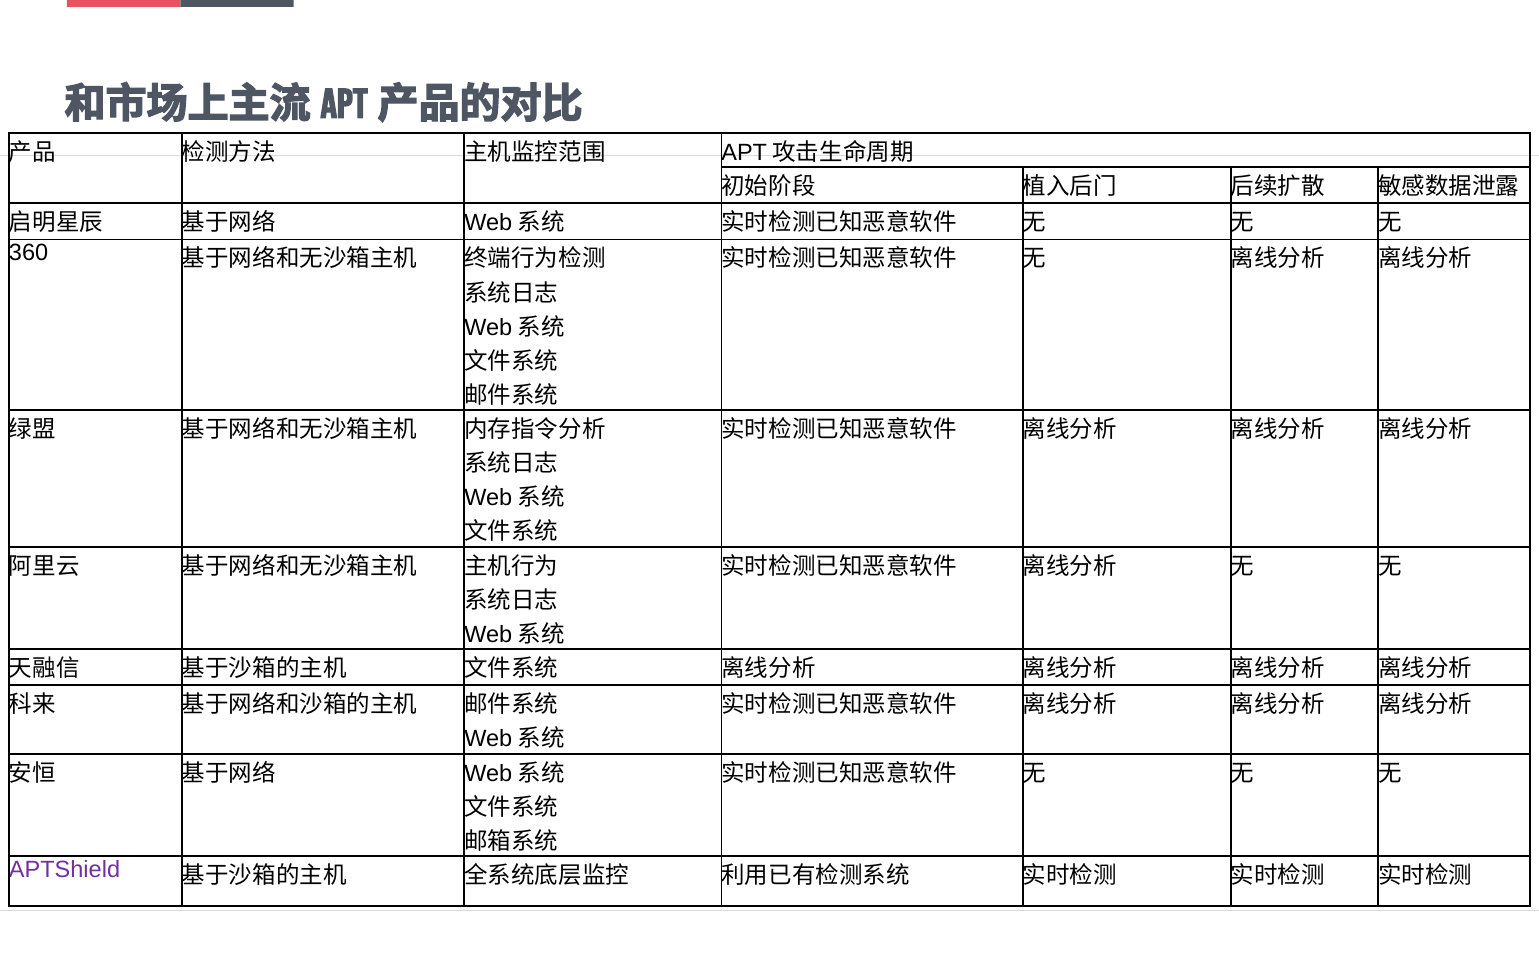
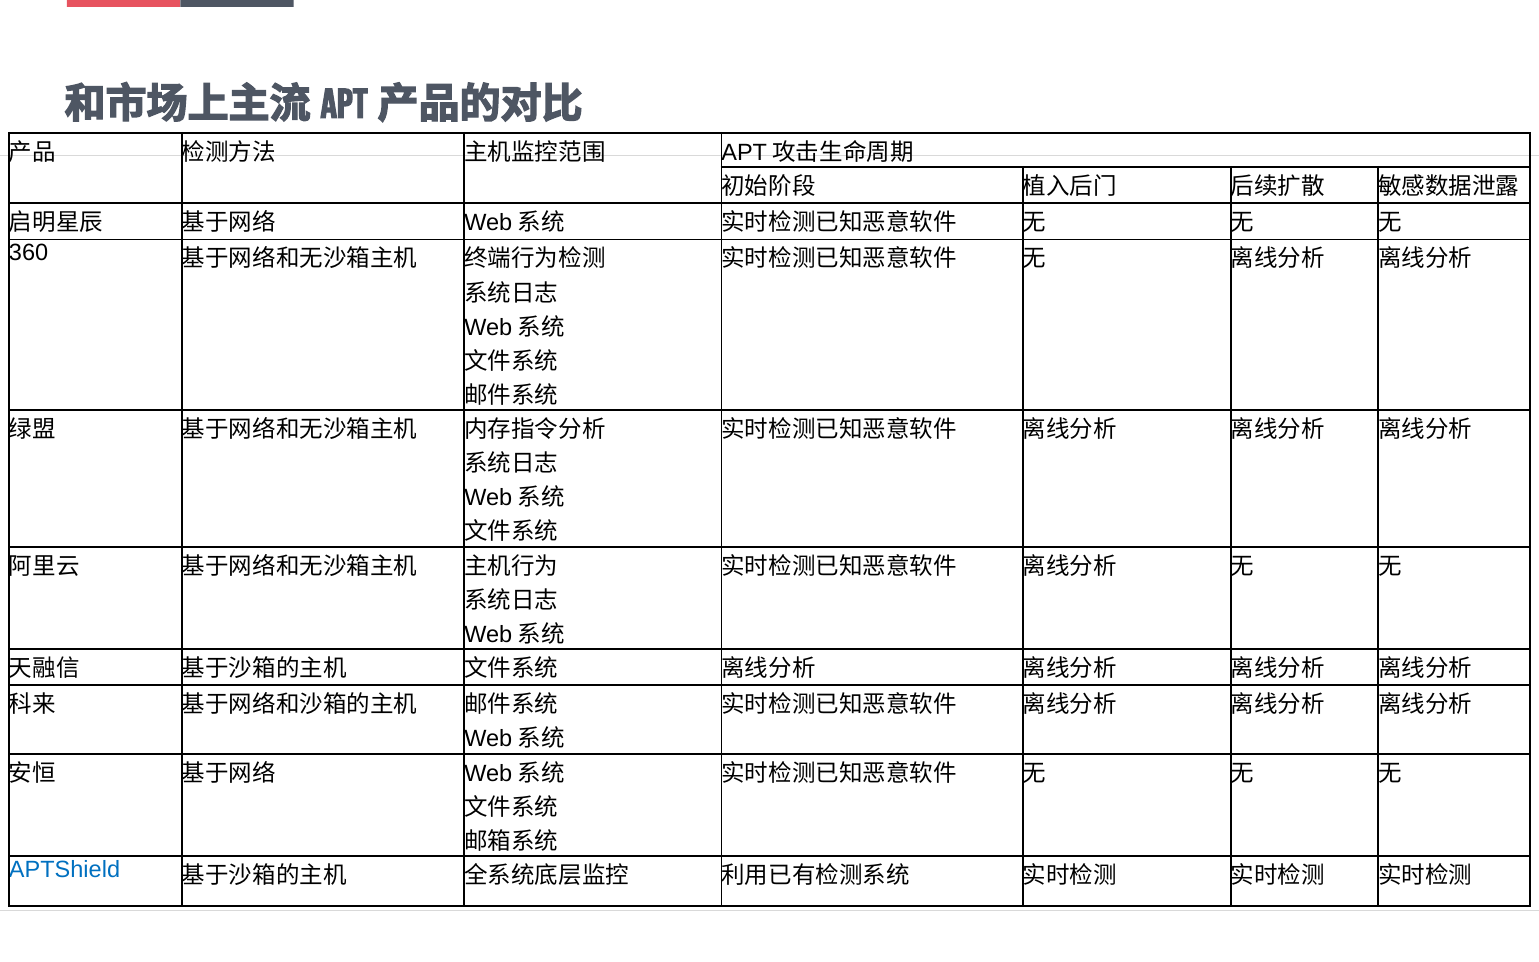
APTShield colour: purple -> blue
